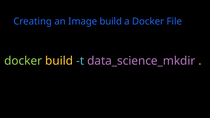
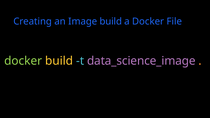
data_science_mkdir: data_science_mkdir -> data_science_image
